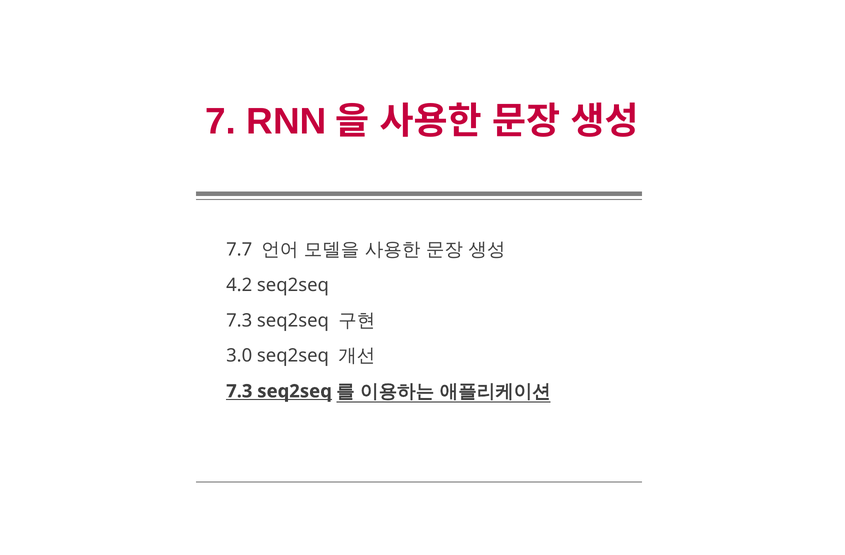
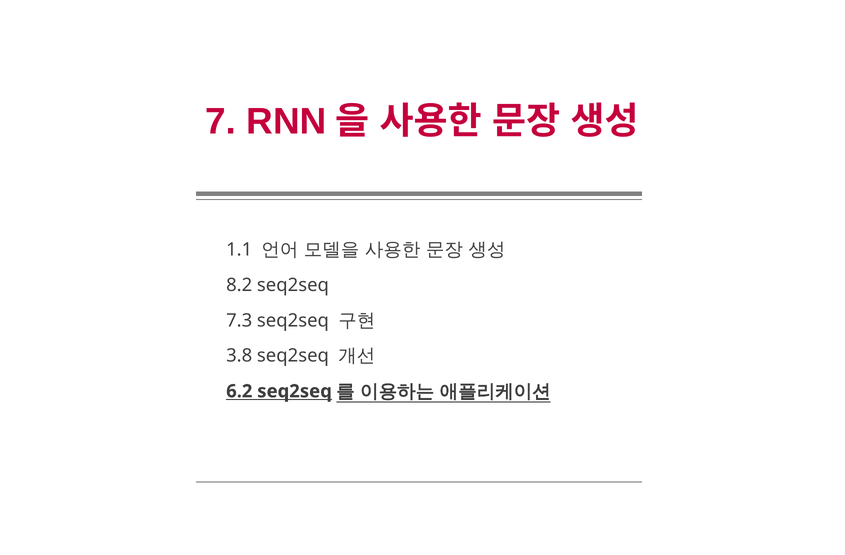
7.7: 7.7 -> 1.1
4.2: 4.2 -> 8.2
3.0: 3.0 -> 3.8
7.3 at (239, 391): 7.3 -> 6.2
